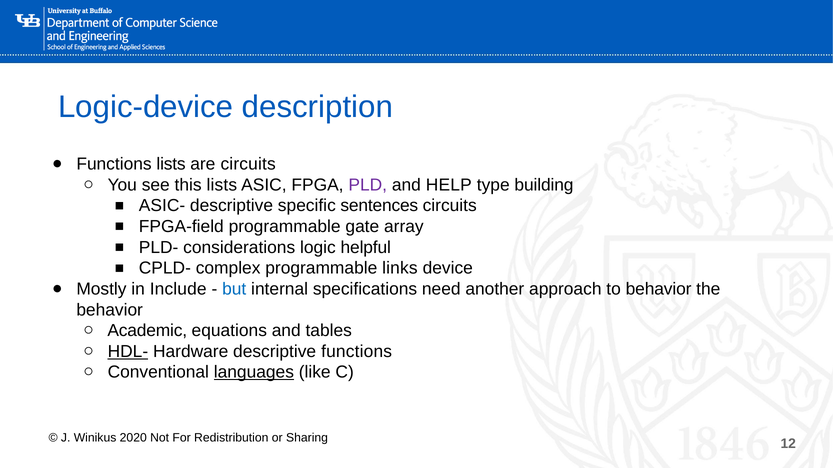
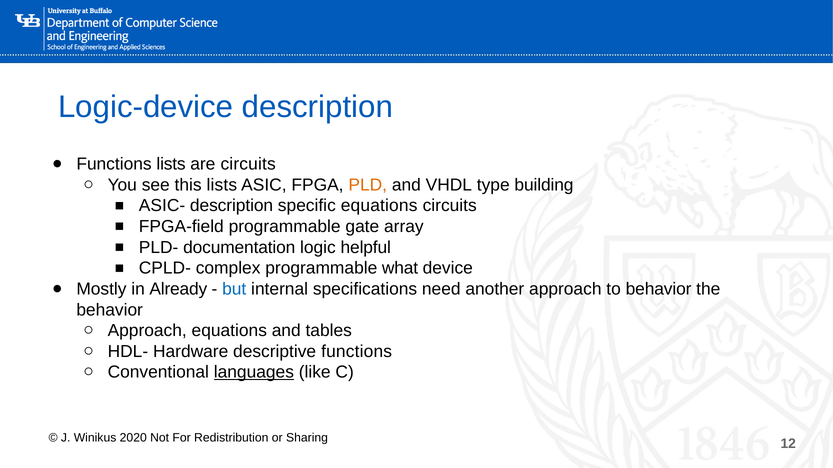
PLD colour: purple -> orange
HELP: HELP -> VHDL
ASIC- descriptive: descriptive -> description
specific sentences: sentences -> equations
considerations: considerations -> documentation
links: links -> what
Include: Include -> Already
Academic at (147, 331): Academic -> Approach
HDL- underline: present -> none
